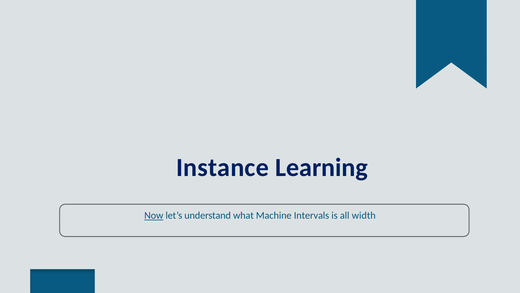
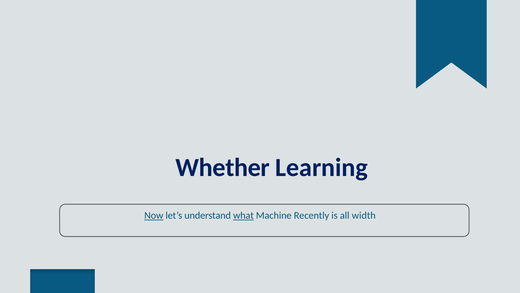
Instance: Instance -> Whether
what underline: none -> present
Intervals: Intervals -> Recently
